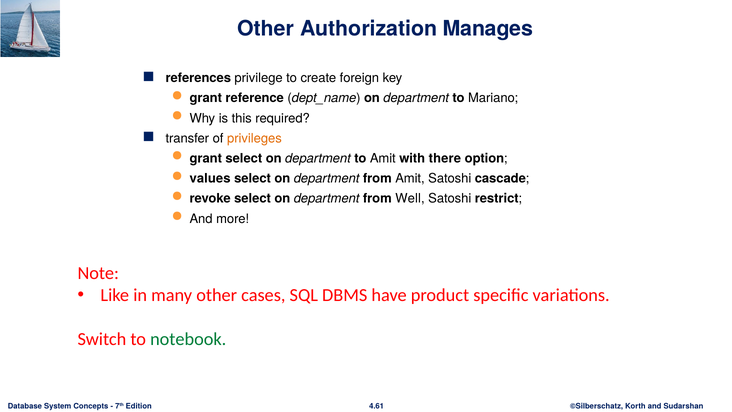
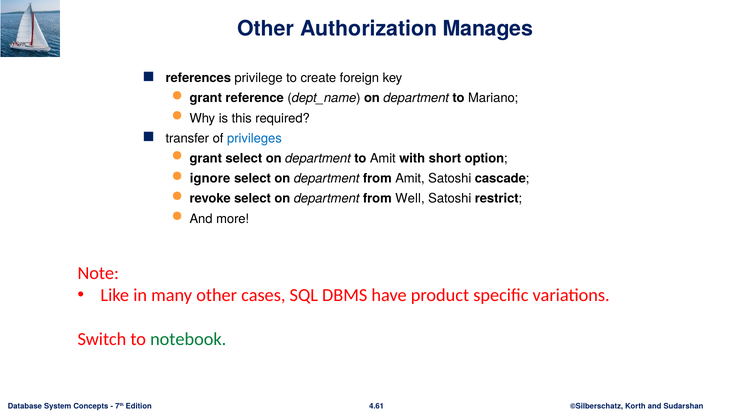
privileges colour: orange -> blue
there: there -> short
values: values -> ignore
